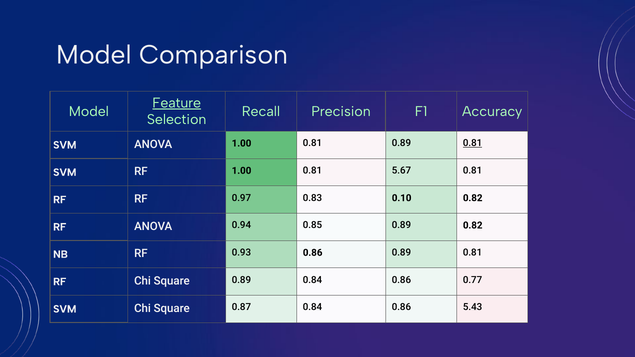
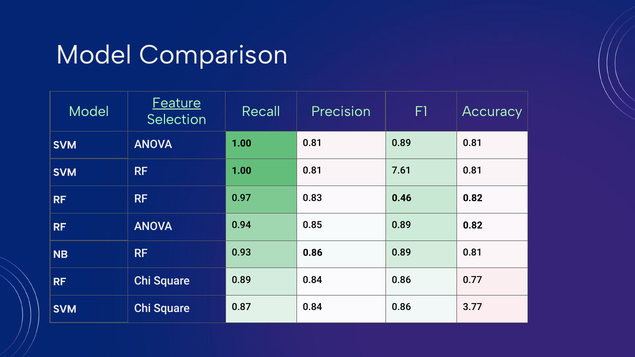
0.81 at (473, 143) underline: present -> none
5.67: 5.67 -> 7.61
0.10: 0.10 -> 0.46
5.43: 5.43 -> 3.77
